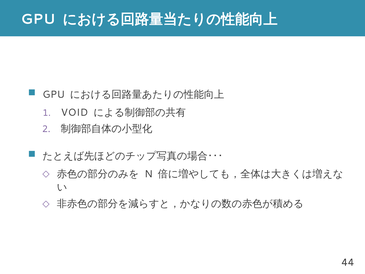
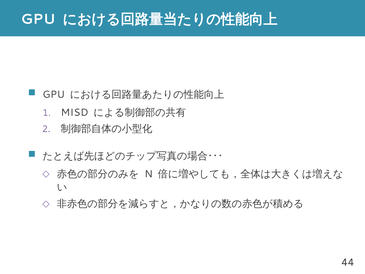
VOID: VOID -> MISD
